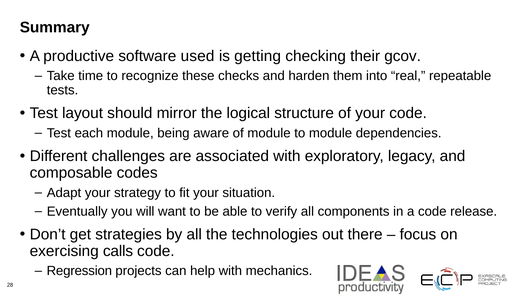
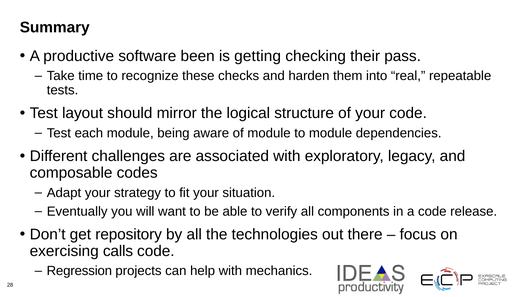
used: used -> been
gcov: gcov -> pass
strategies: strategies -> repository
